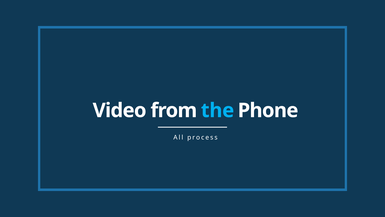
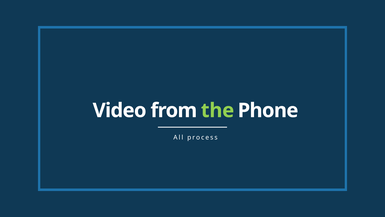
the colour: light blue -> light green
